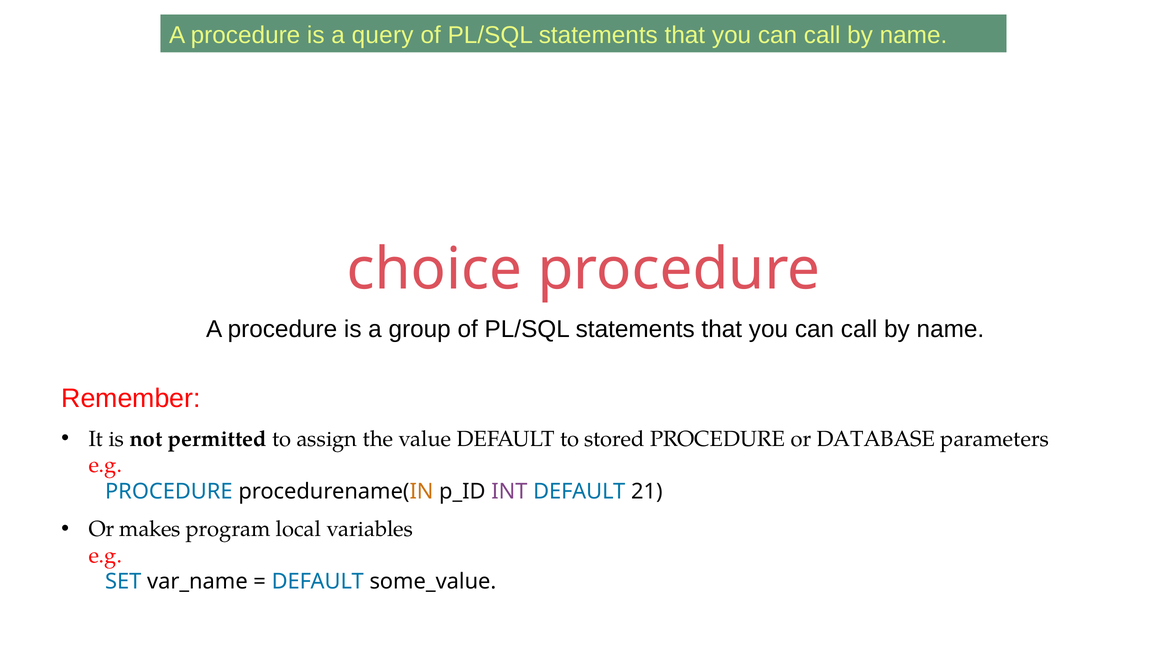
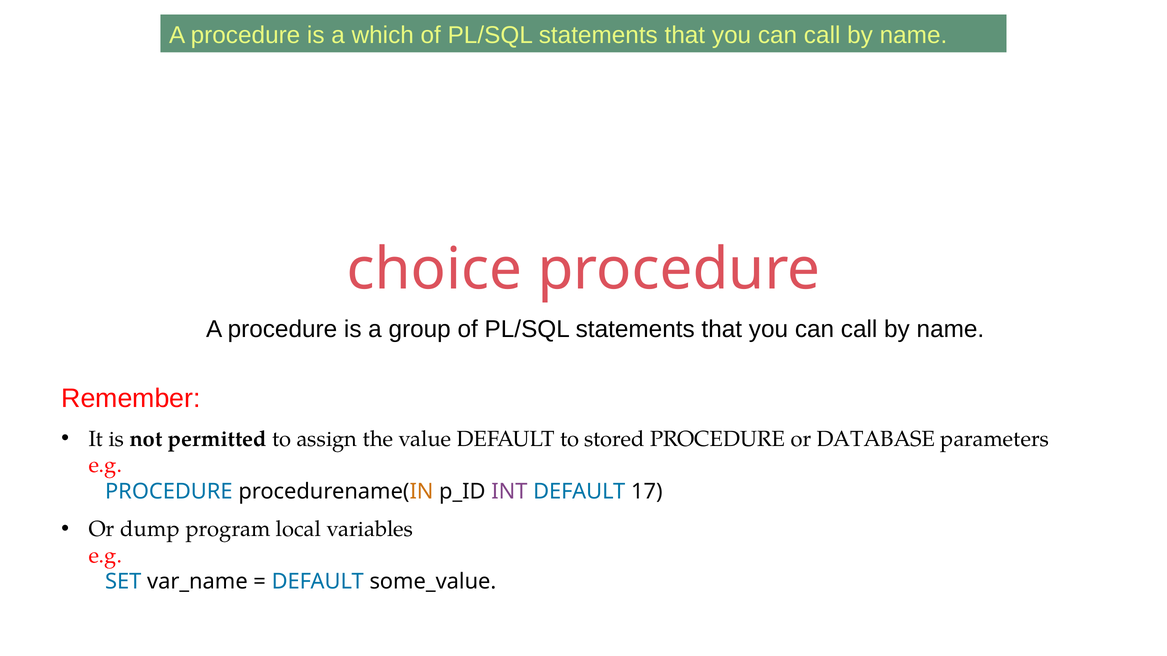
query: query -> which
21: 21 -> 17
makes: makes -> dump
